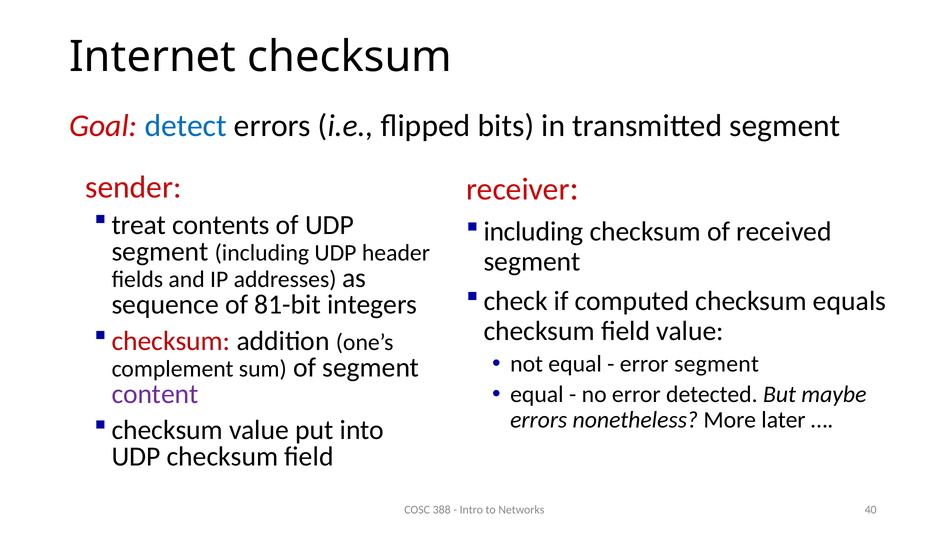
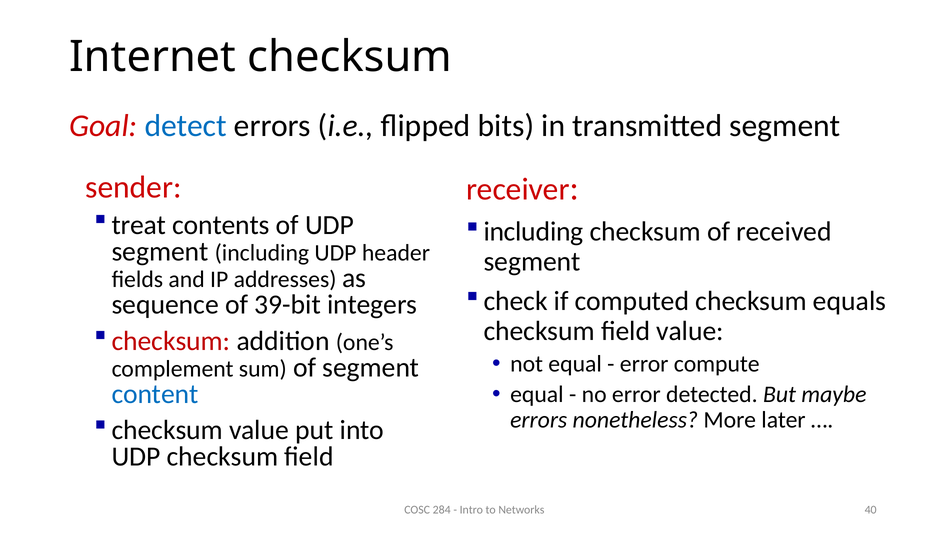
81-bit: 81-bit -> 39-bit
error segment: segment -> compute
content colour: purple -> blue
388: 388 -> 284
